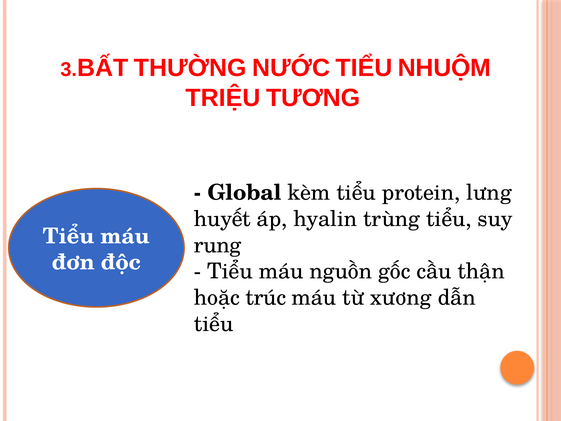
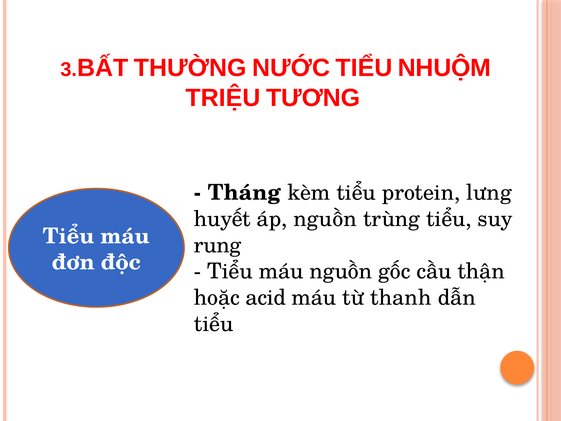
Global: Global -> Tháng
áp hyalin: hyalin -> nguồn
trúc: trúc -> acid
xương: xương -> thanh
